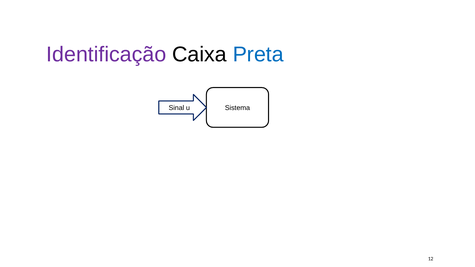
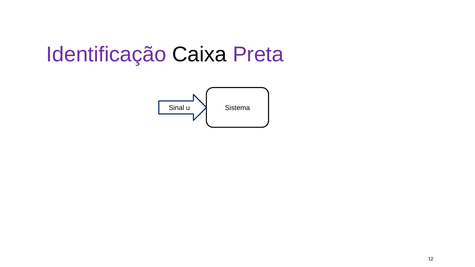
Preta colour: blue -> purple
